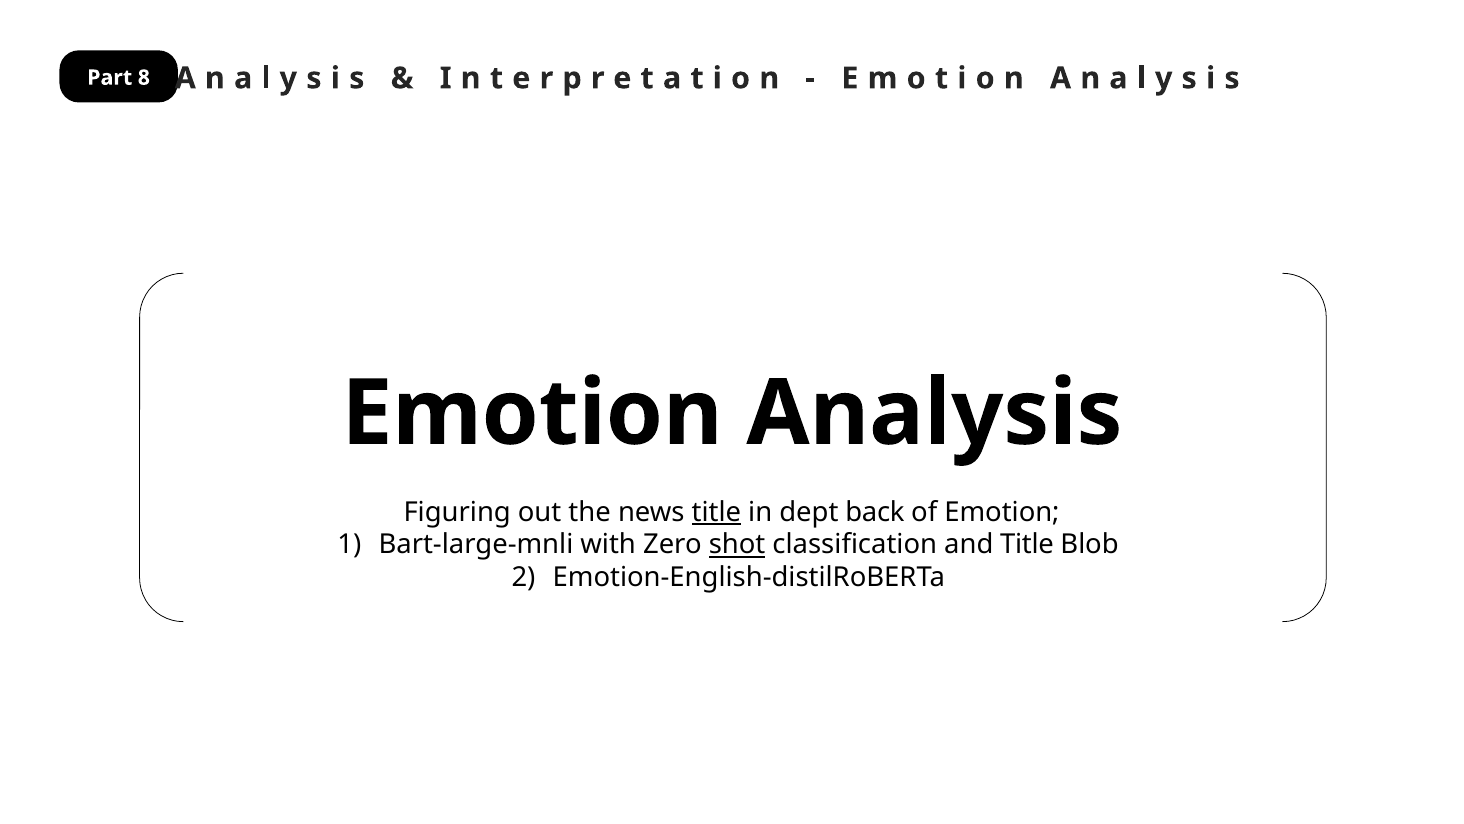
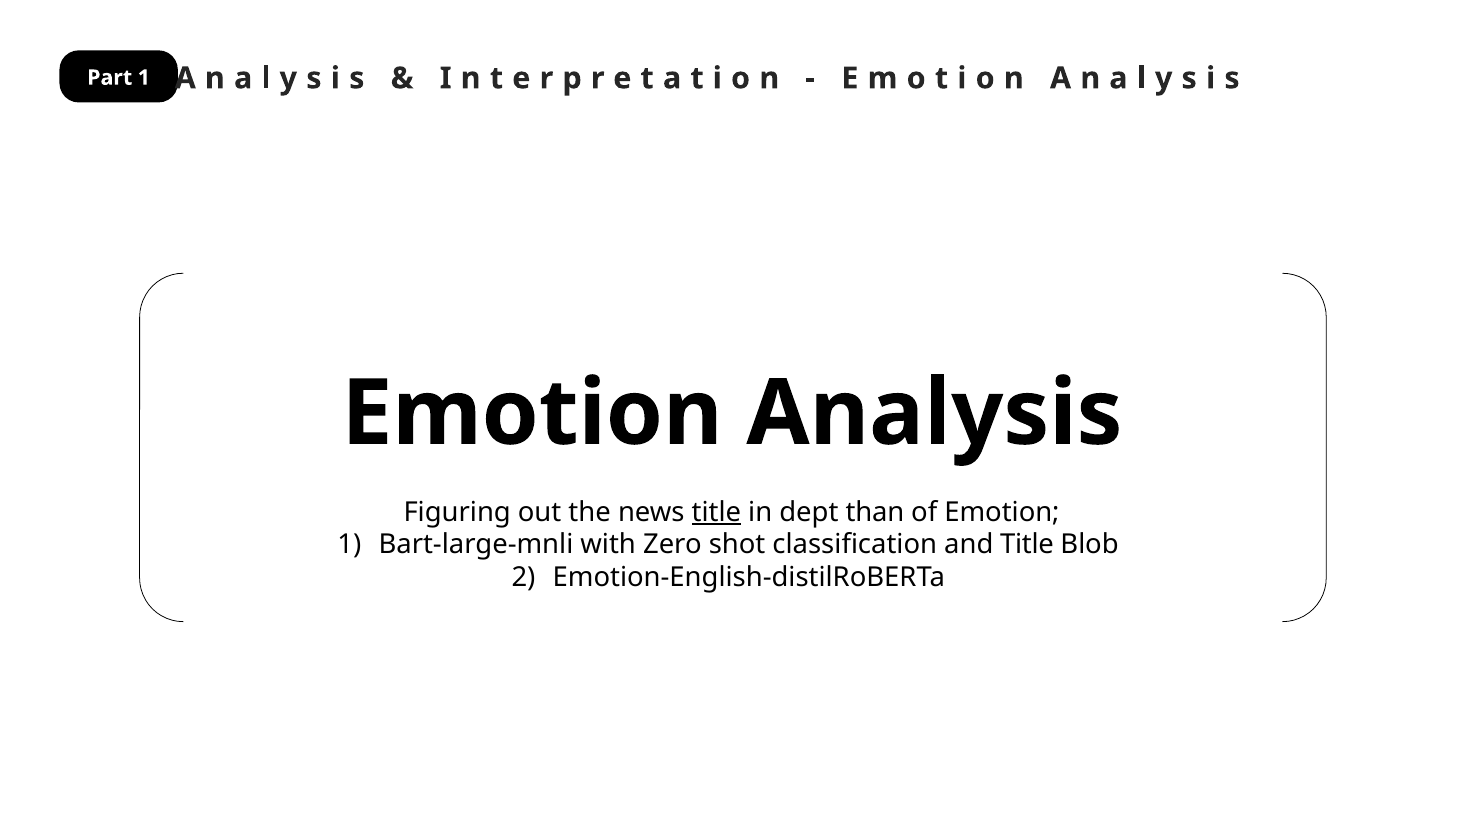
Part 8: 8 -> 1
back: back -> than
shot underline: present -> none
